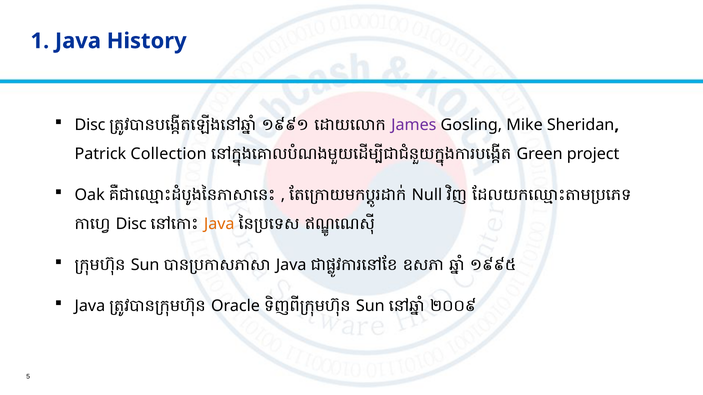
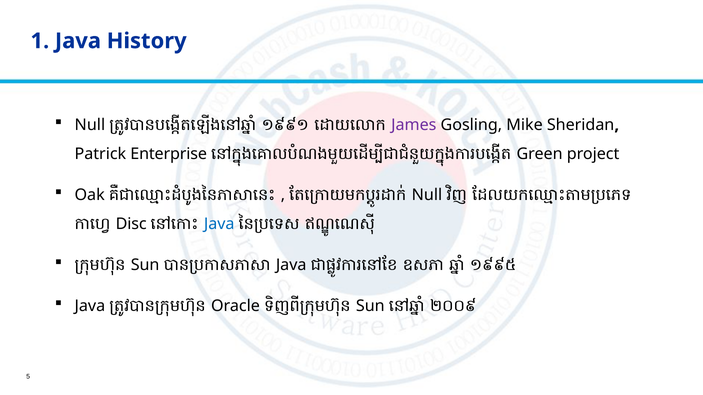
Disc at (90, 125): Disc -> Null
Collection: Collection -> Enterprise
Java at (219, 224) colour: orange -> blue
